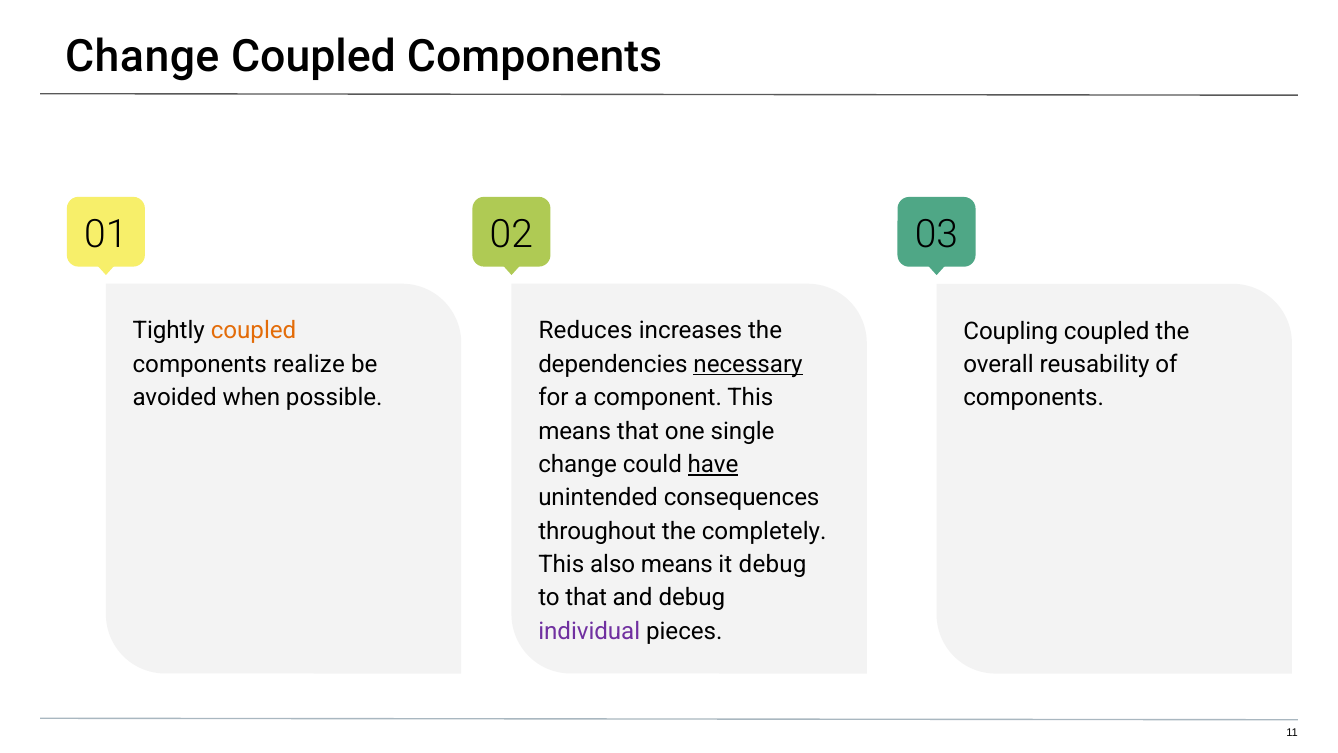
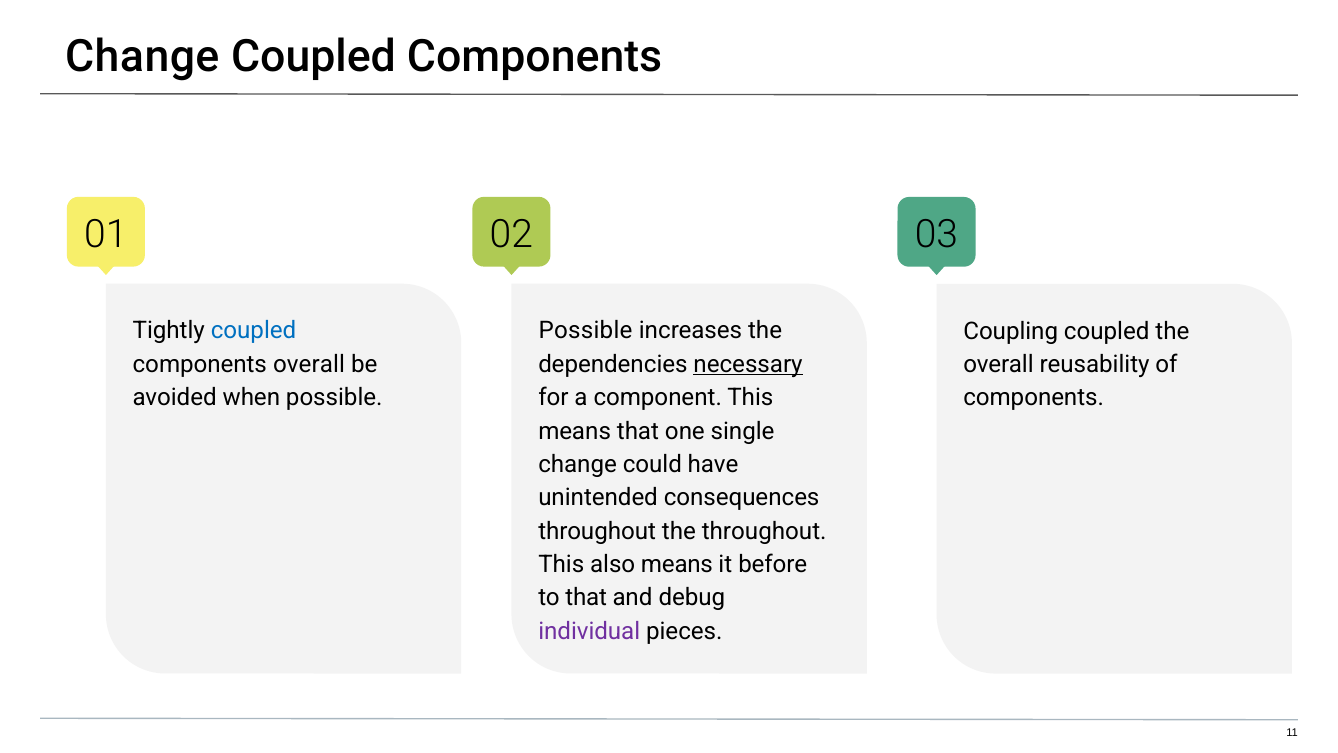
coupled at (254, 331) colour: orange -> blue
Reduces at (586, 331): Reduces -> Possible
components realize: realize -> overall
have underline: present -> none
the completely: completely -> throughout
it debug: debug -> before
